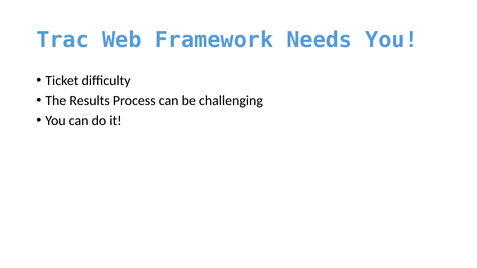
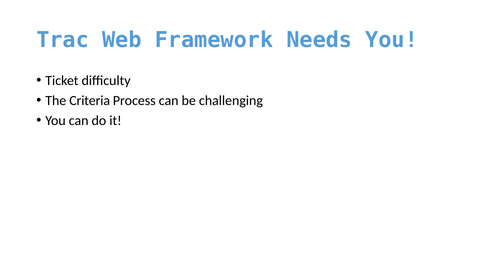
Results: Results -> Criteria
